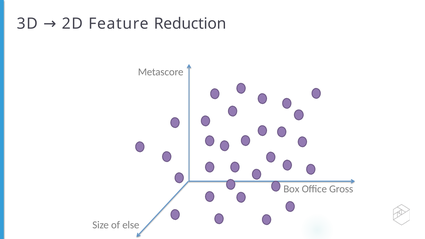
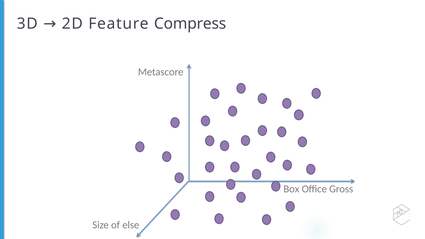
Reduction: Reduction -> Compress
